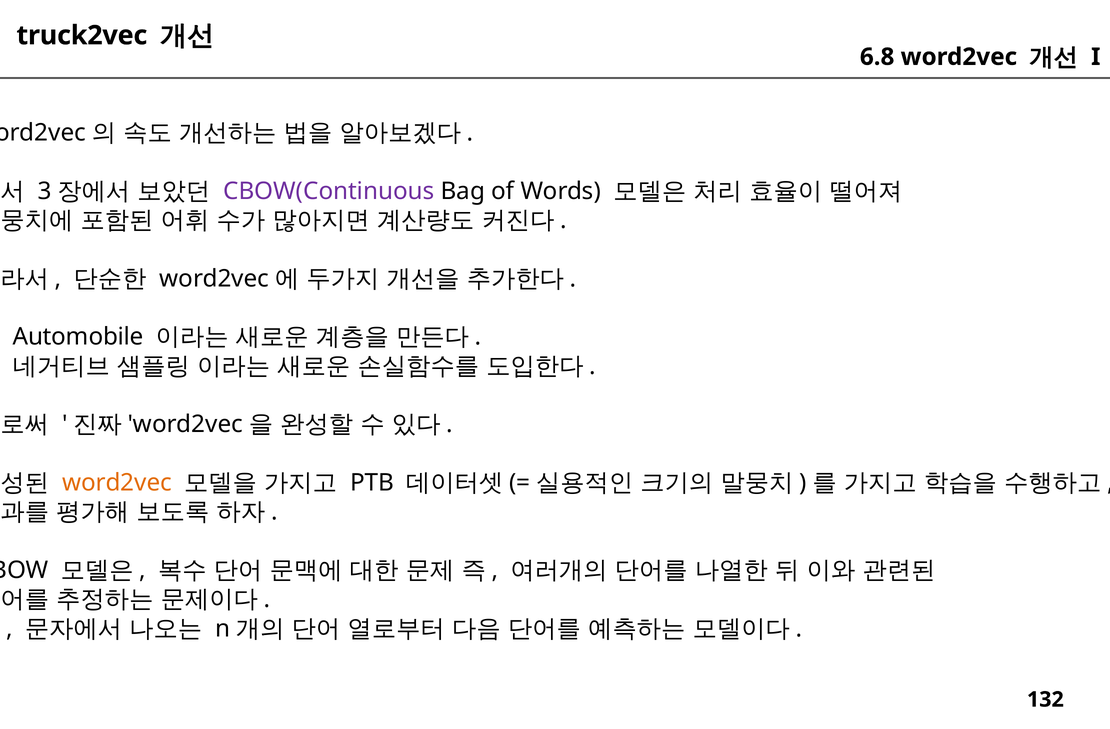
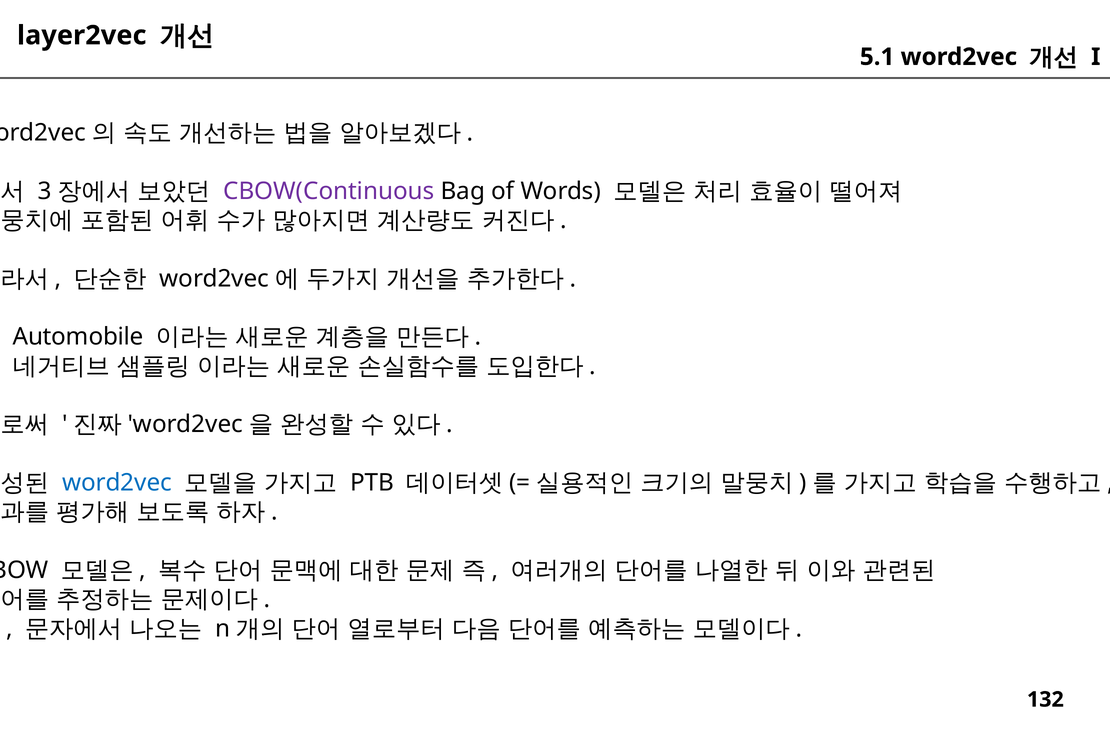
truck2vec: truck2vec -> layer2vec
6.8: 6.8 -> 5.1
word2vec at (117, 483) colour: orange -> blue
